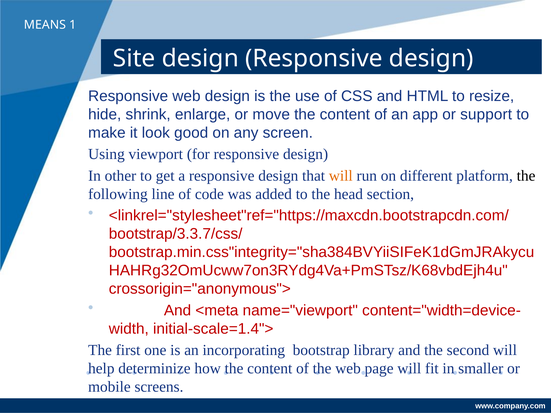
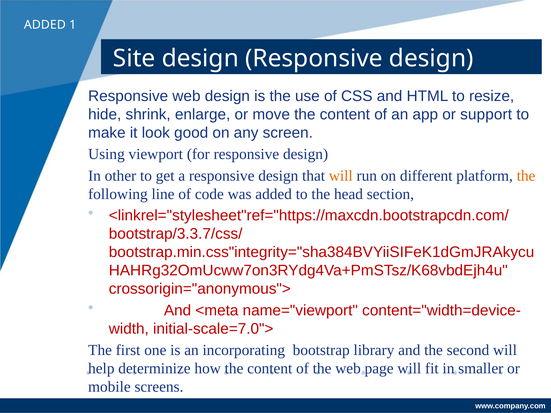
MEANS at (45, 25): MEANS -> ADDED
the at (526, 176) colour: black -> orange
initial-scale=1.4">: initial-scale=1.4"> -> initial-scale=7.0">
